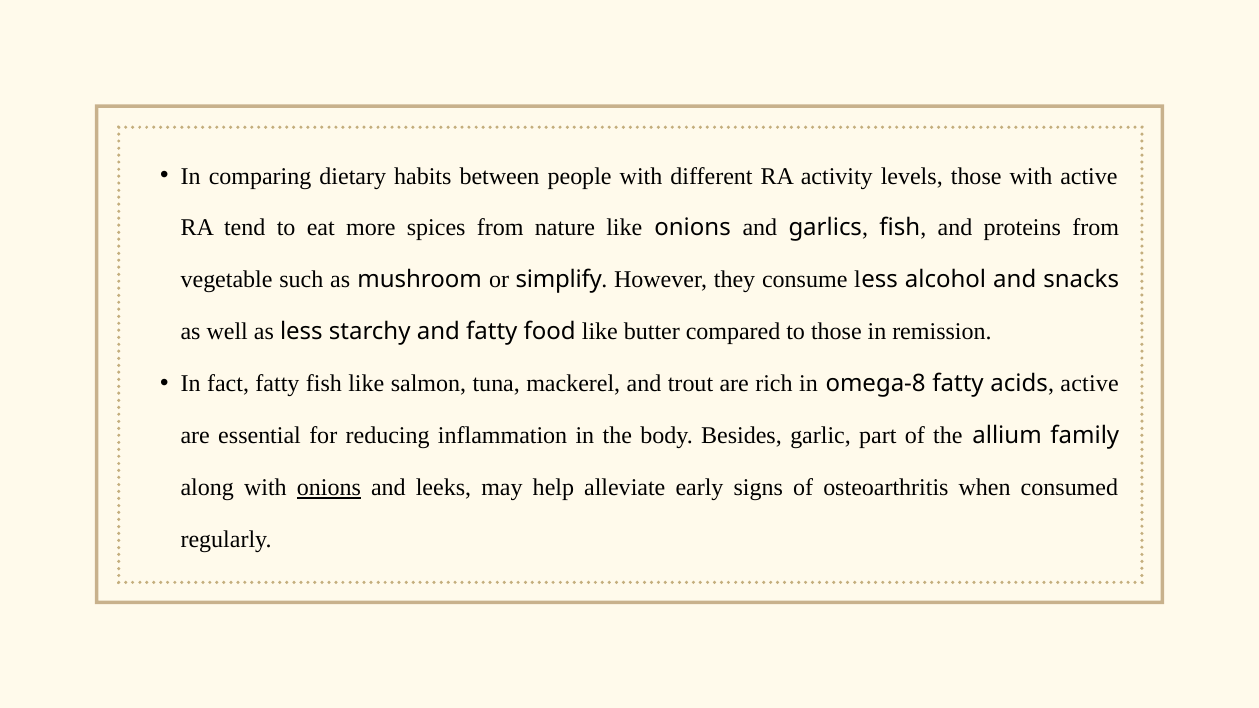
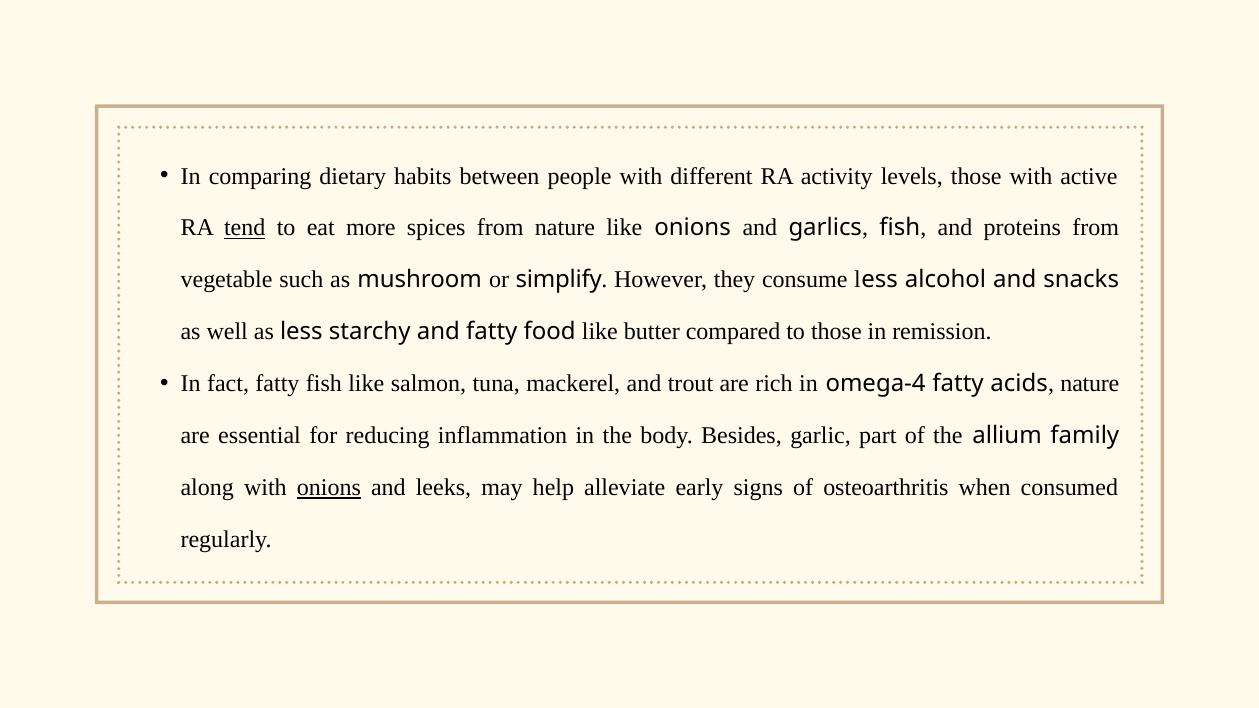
tend underline: none -> present
omega-8: omega-8 -> omega-4
active at (1090, 384): active -> nature
